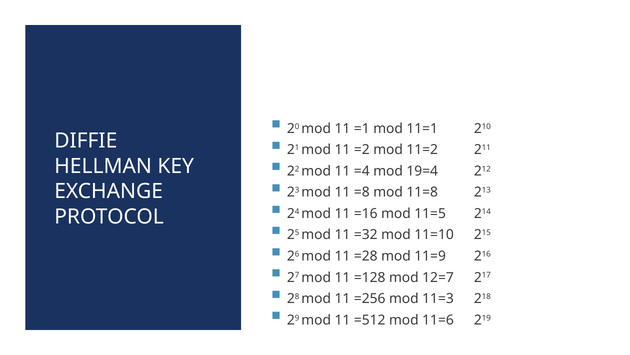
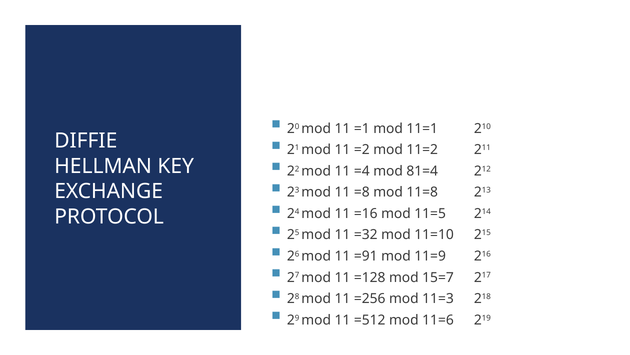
19=4: 19=4 -> 81=4
=28: =28 -> =91
12=7: 12=7 -> 15=7
